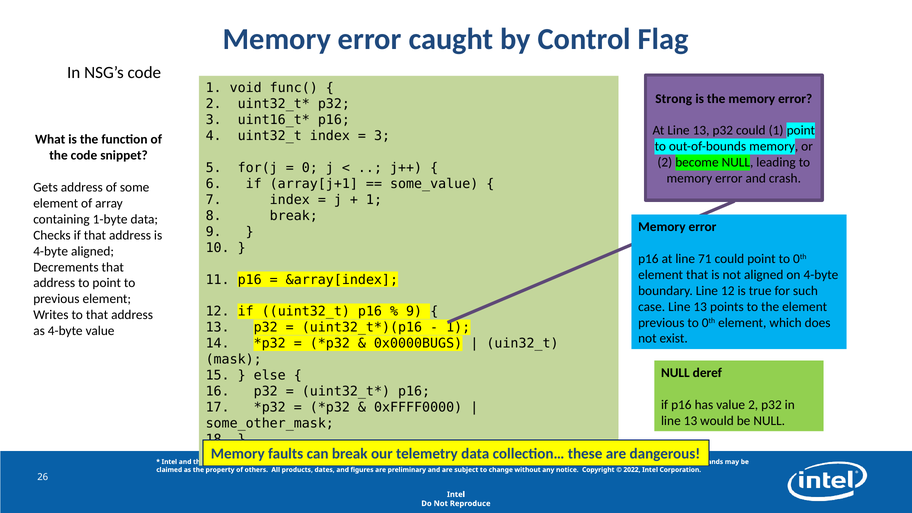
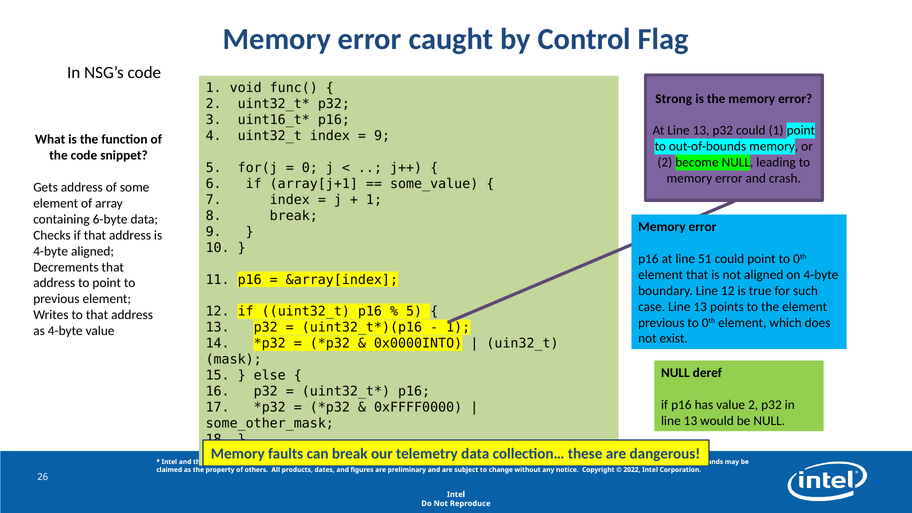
3 at (382, 136): 3 -> 9
1-byte: 1-byte -> 6-byte
71: 71 -> 51
9 at (414, 312): 9 -> 5
0x0000BUGS: 0x0000BUGS -> 0x0000INTO
